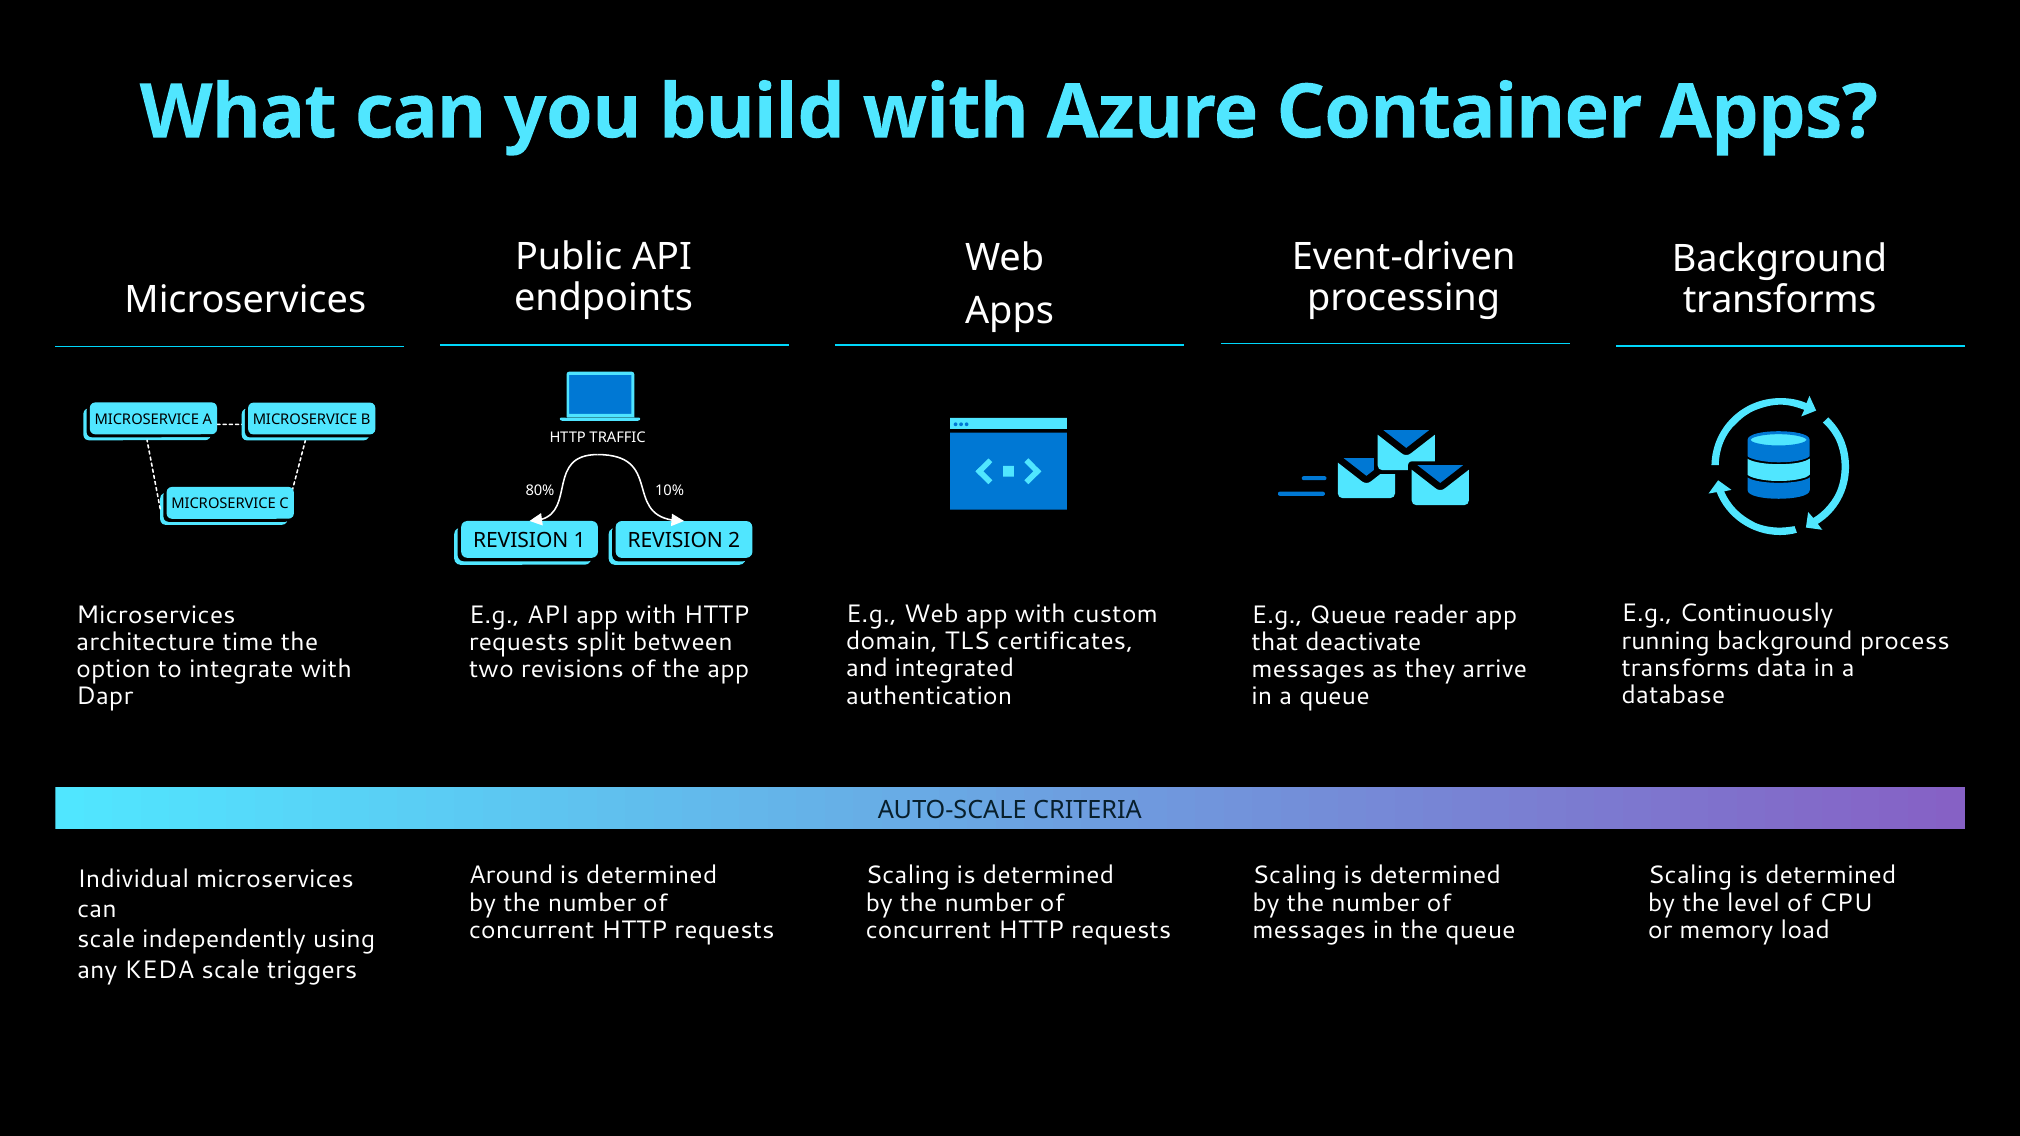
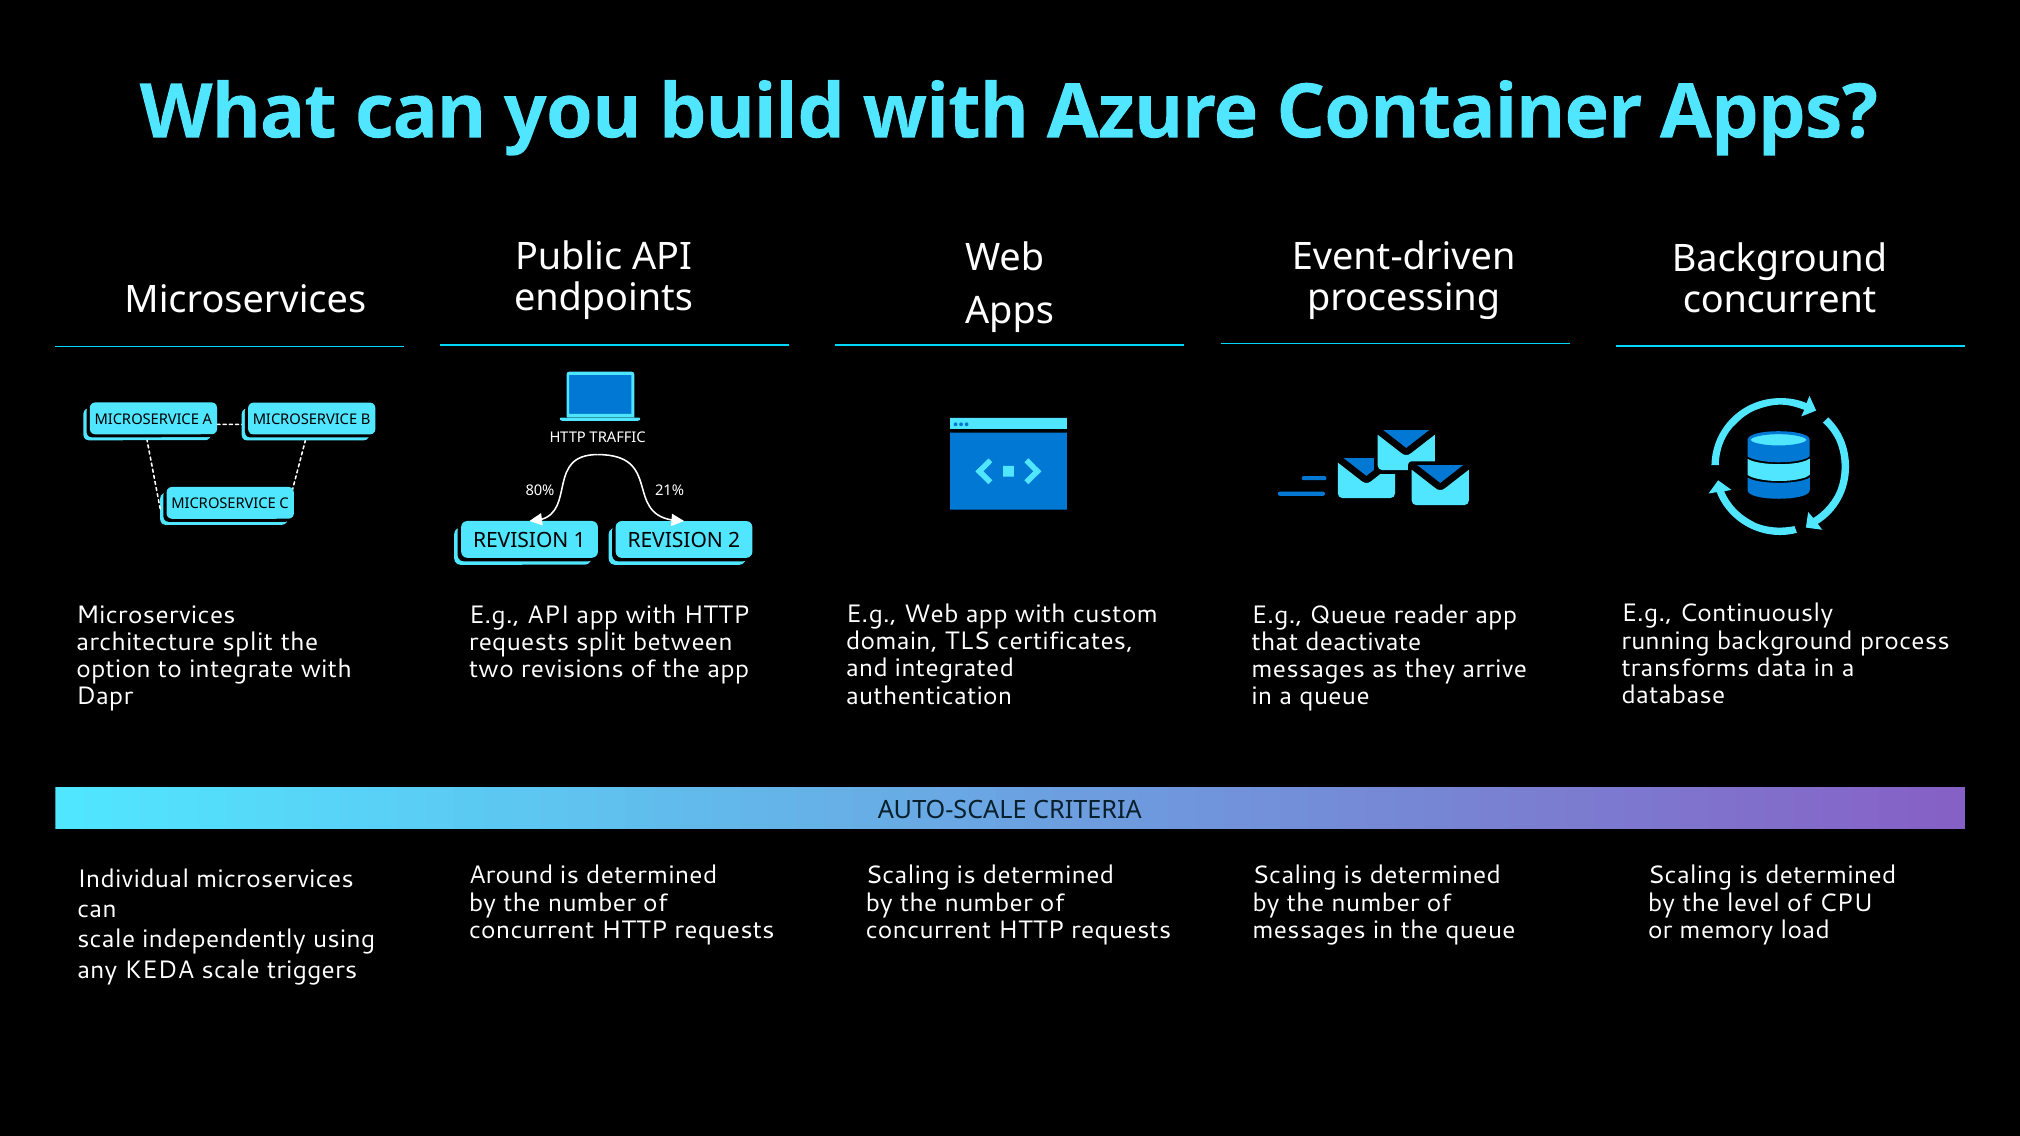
transforms at (1780, 300): transforms -> concurrent
10%: 10% -> 21%
architecture time: time -> split
